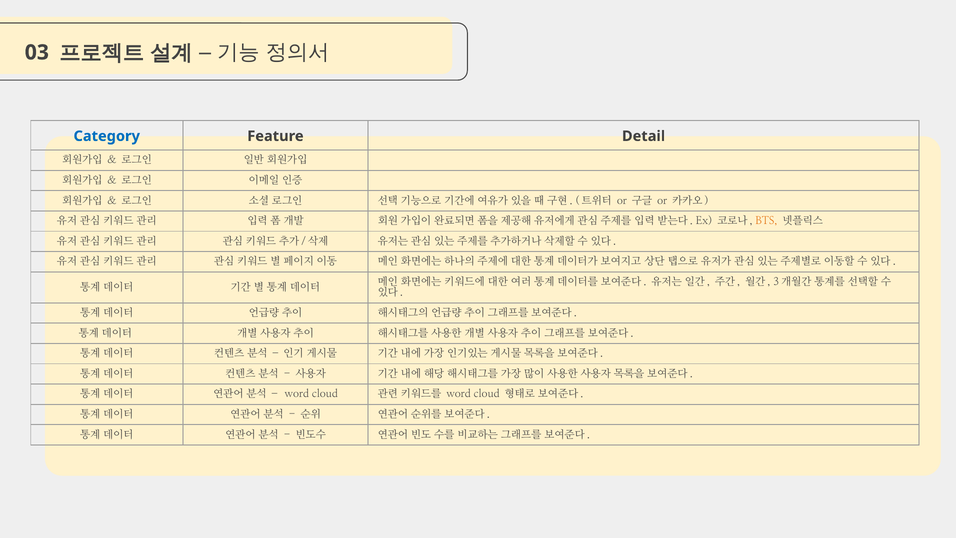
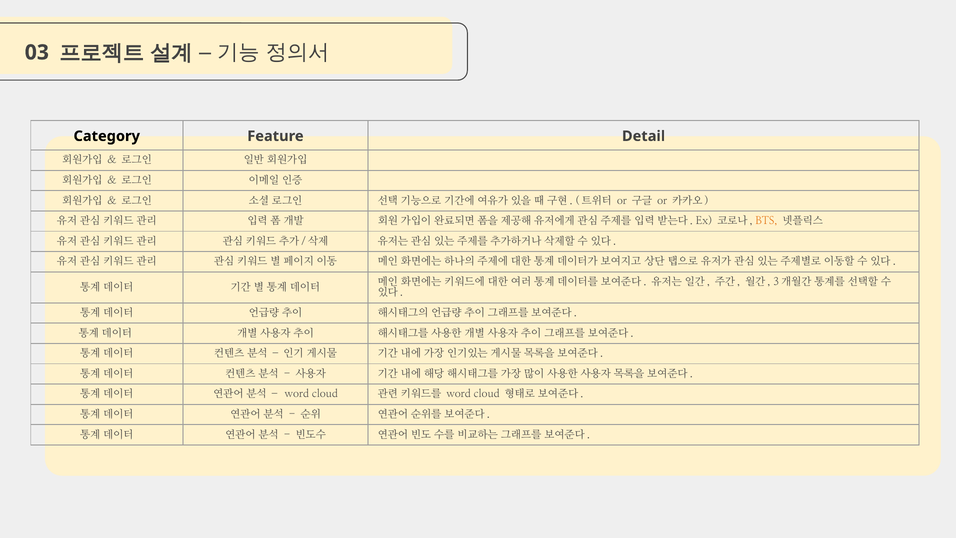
Category colour: blue -> black
